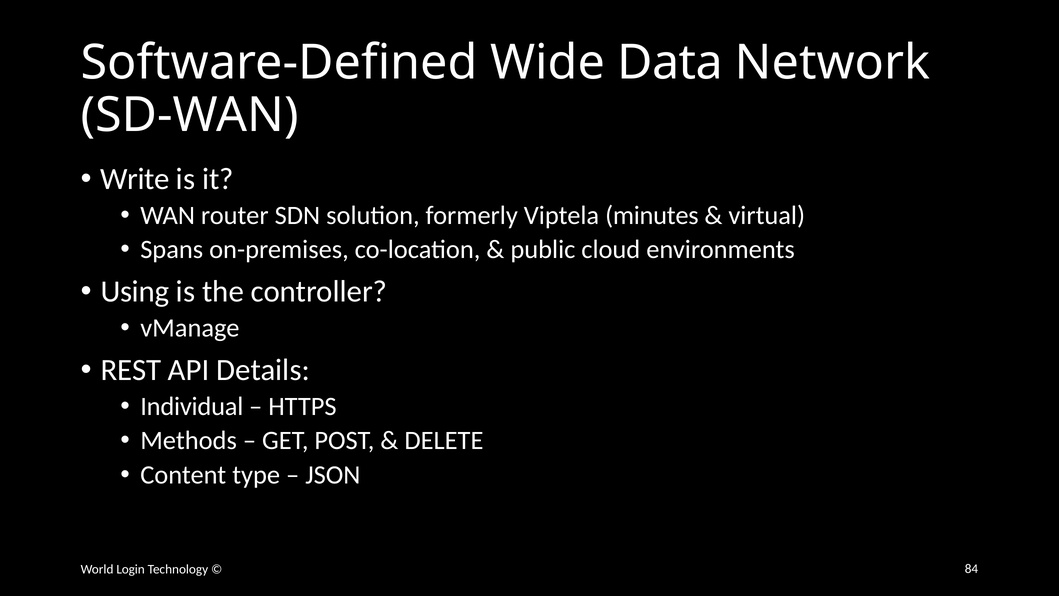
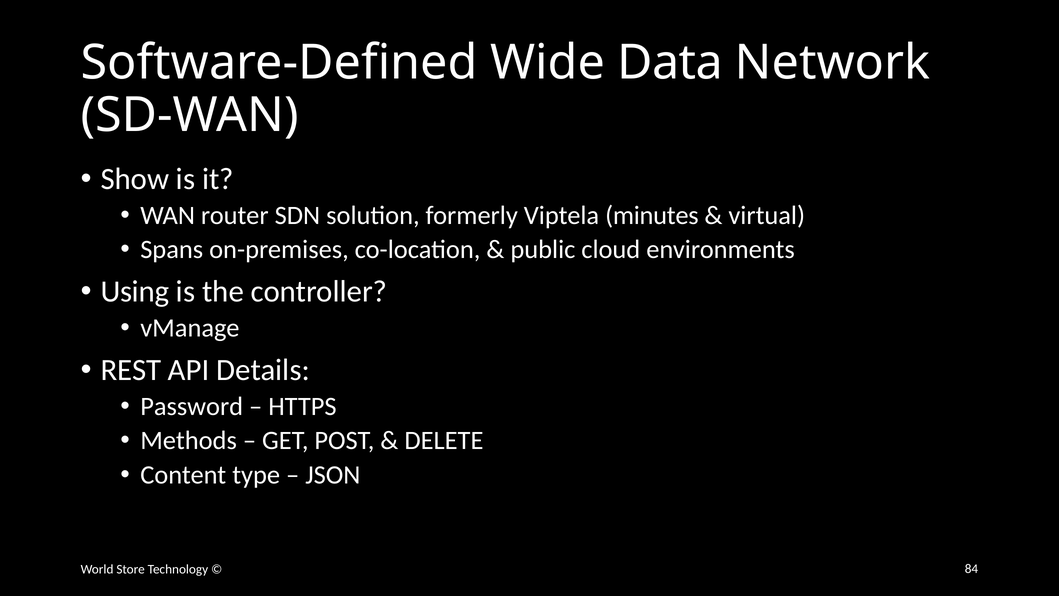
Write: Write -> Show
Individual: Individual -> Password
Login: Login -> Store
